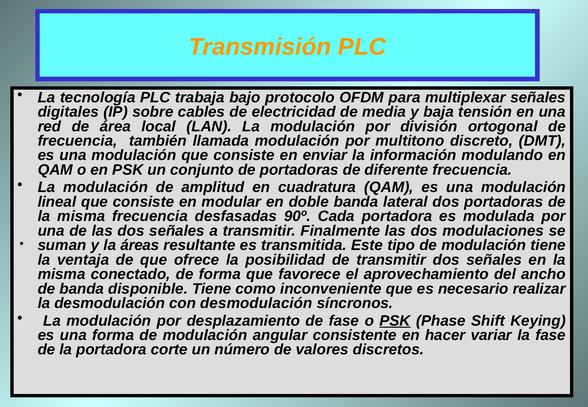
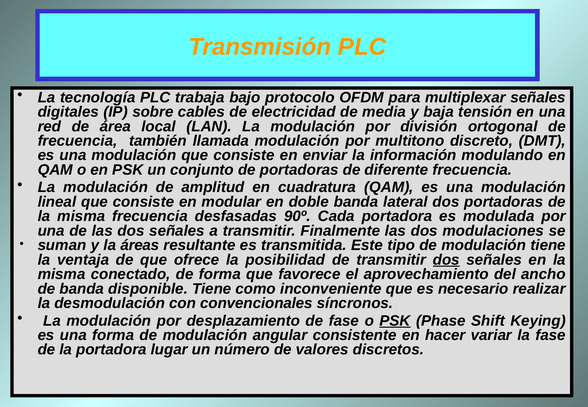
dos at (446, 260) underline: none -> present
con desmodulación: desmodulación -> convencionales
corte: corte -> lugar
